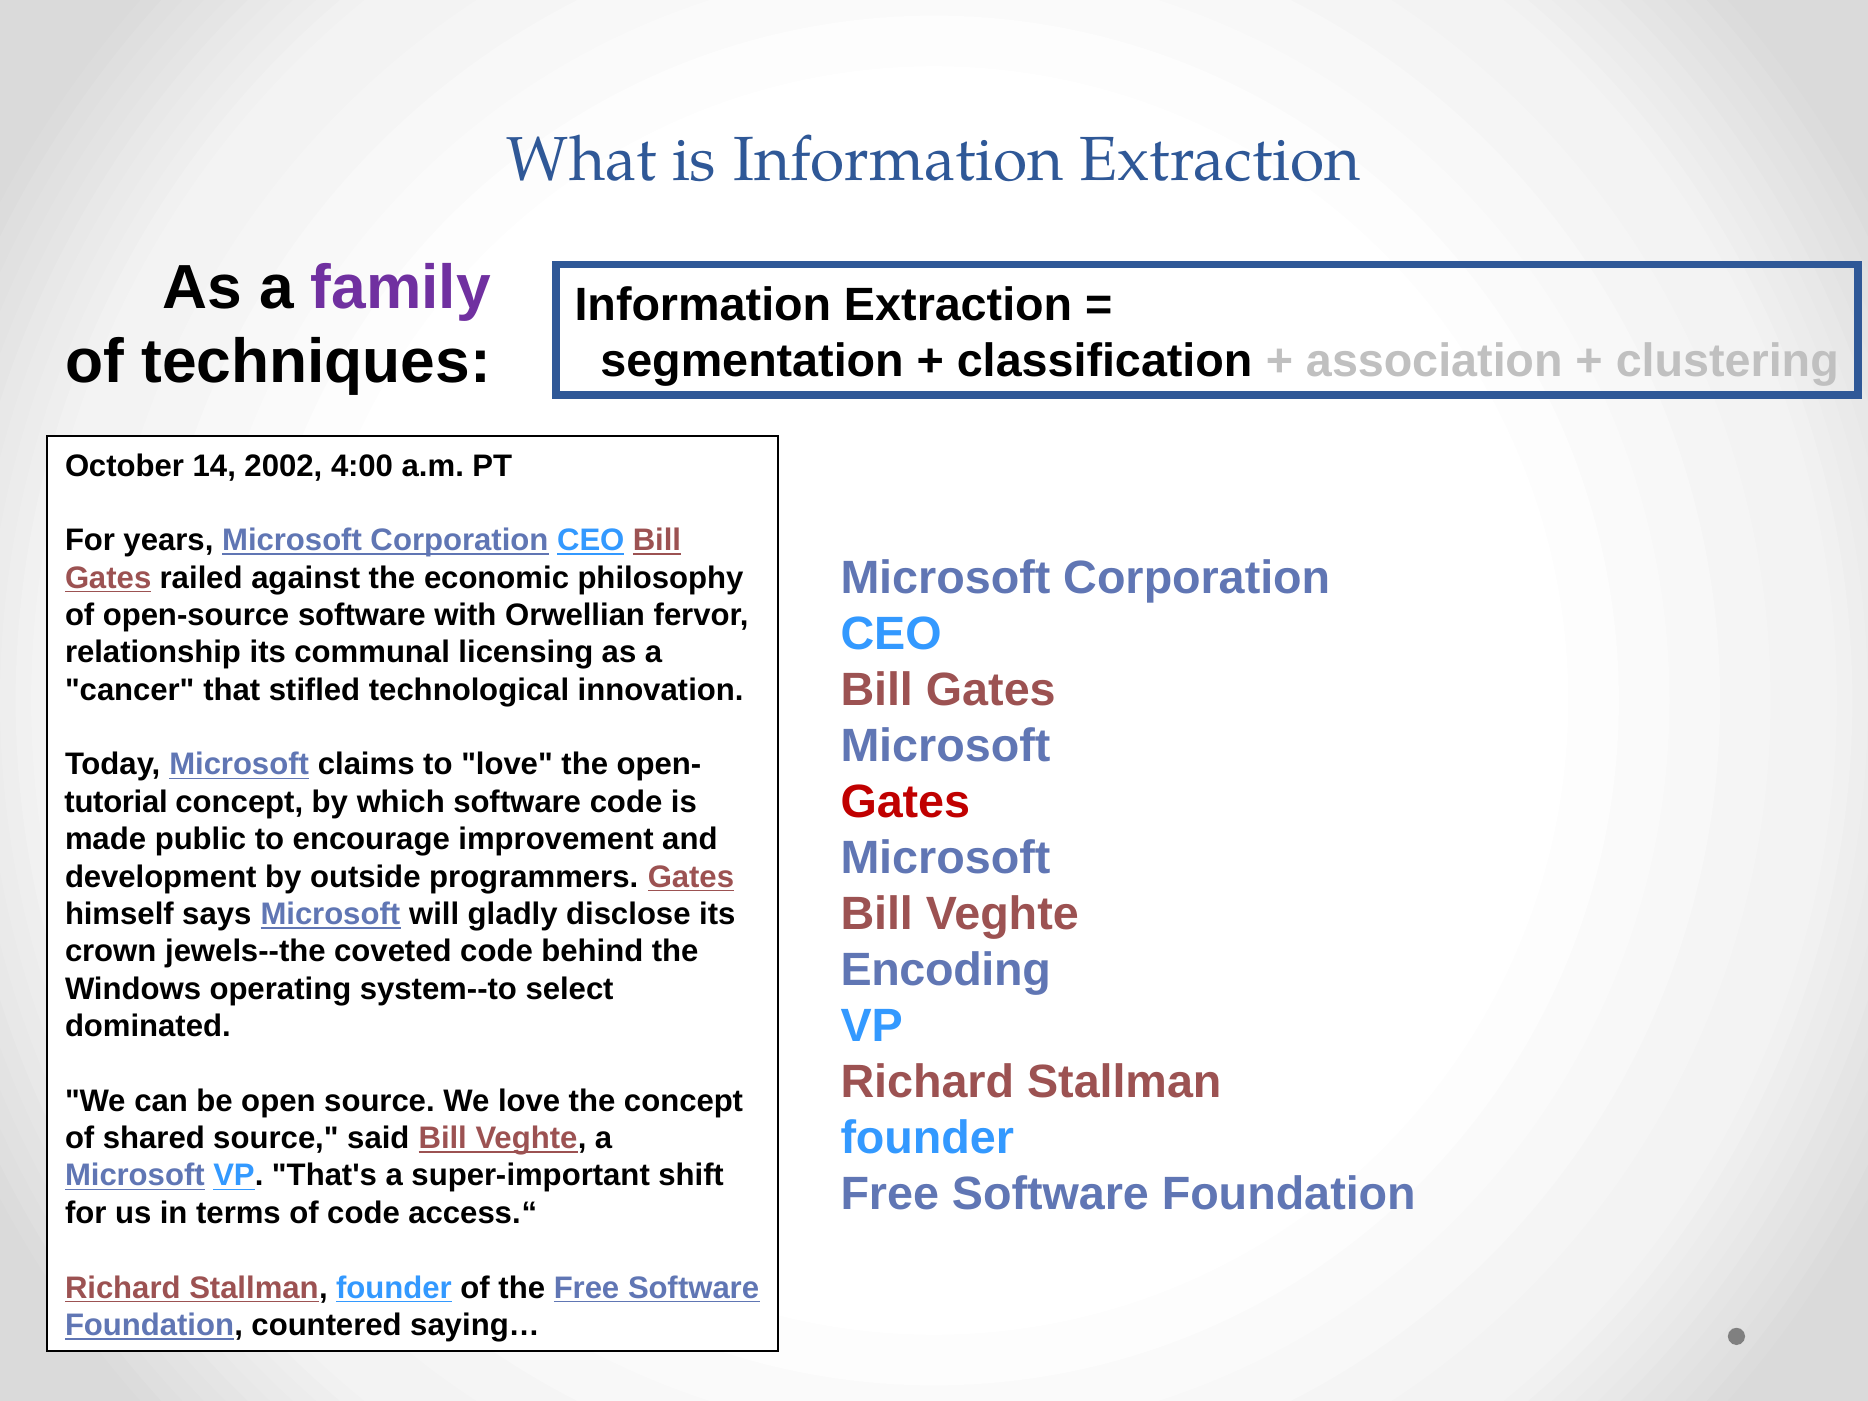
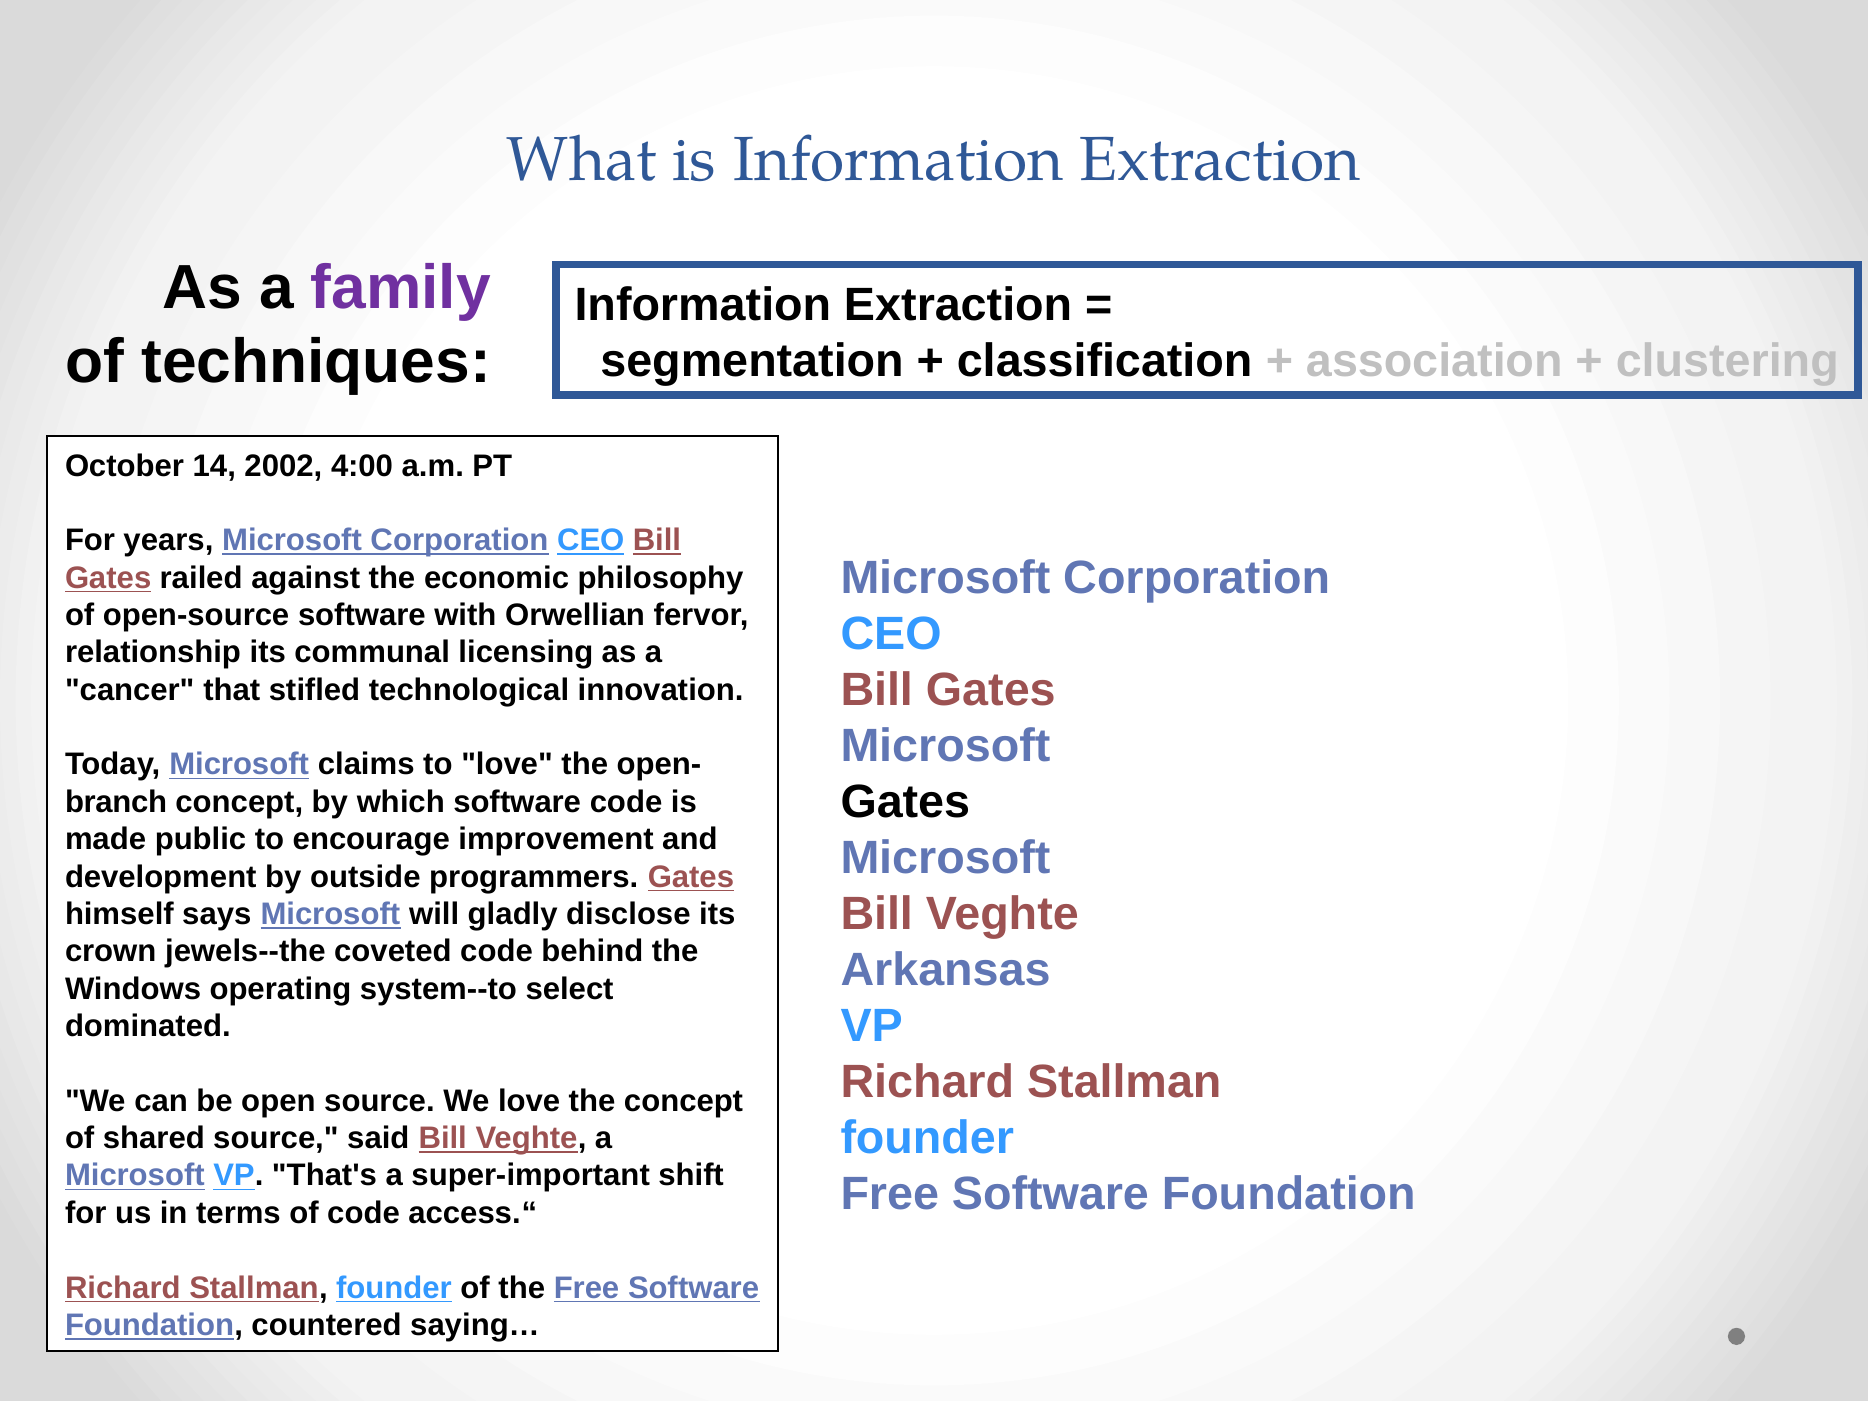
Gates at (905, 802) colour: red -> black
tutorial: tutorial -> branch
Encoding: Encoding -> Arkansas
